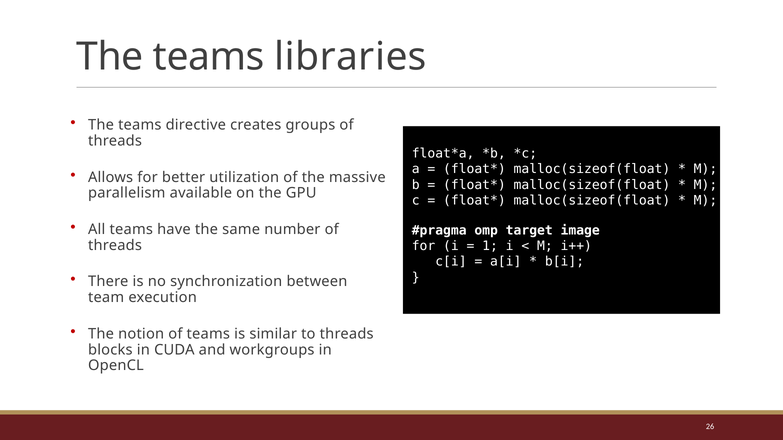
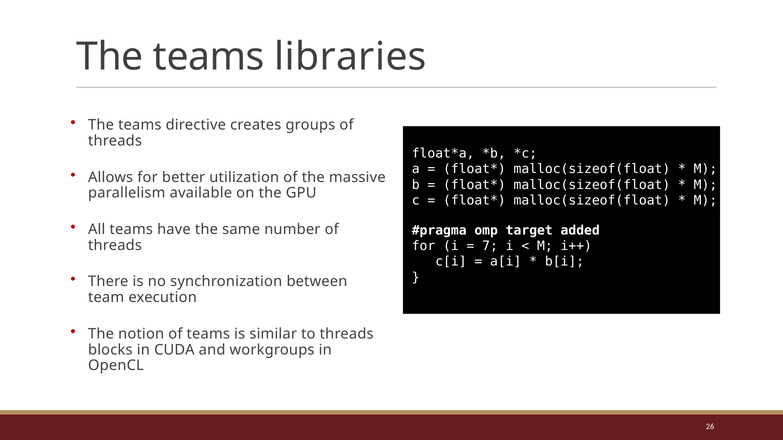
image: image -> added
1: 1 -> 7
